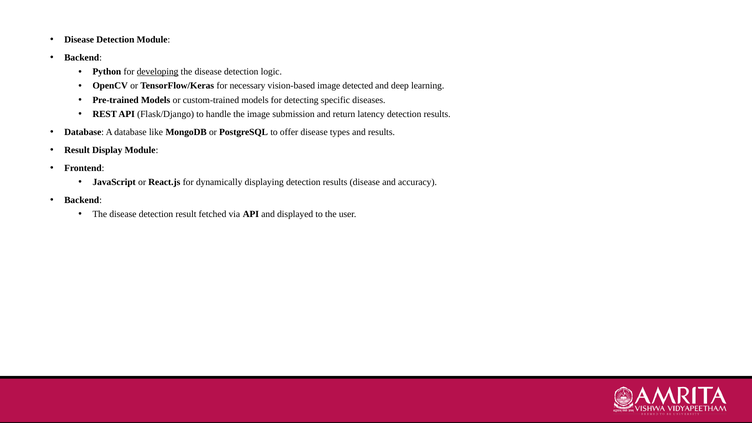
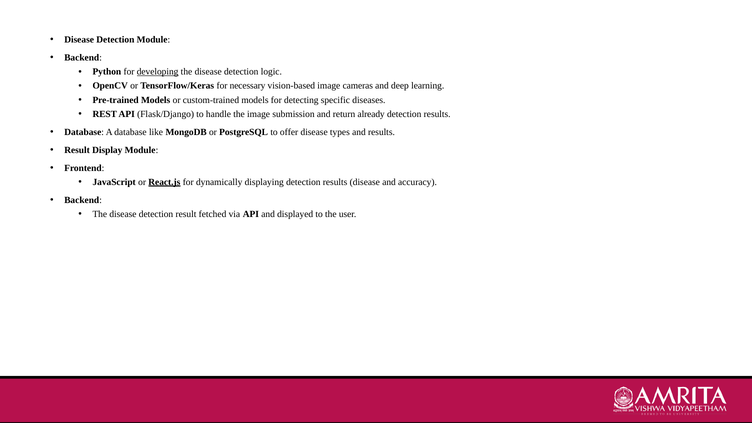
detected: detected -> cameras
latency: latency -> already
React.js underline: none -> present
